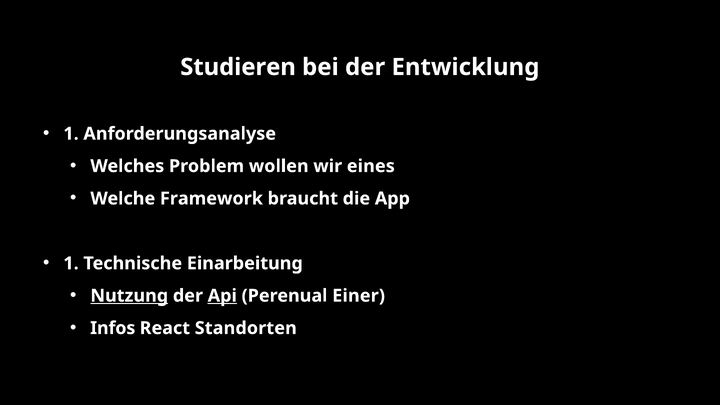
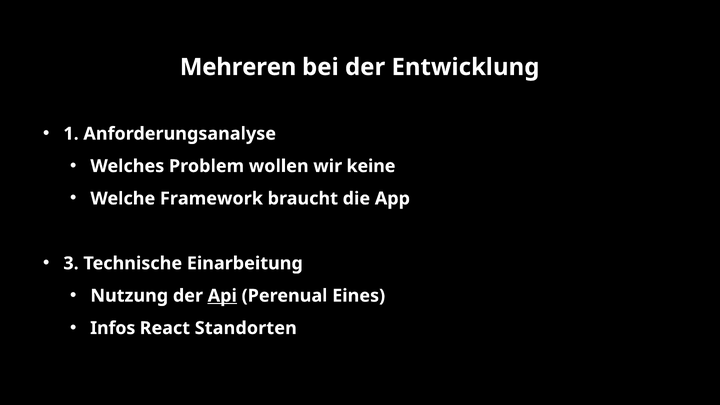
Studieren: Studieren -> Mehreren
eines: eines -> keine
1 at (71, 263): 1 -> 3
Nutzung underline: present -> none
Einer: Einer -> Eines
